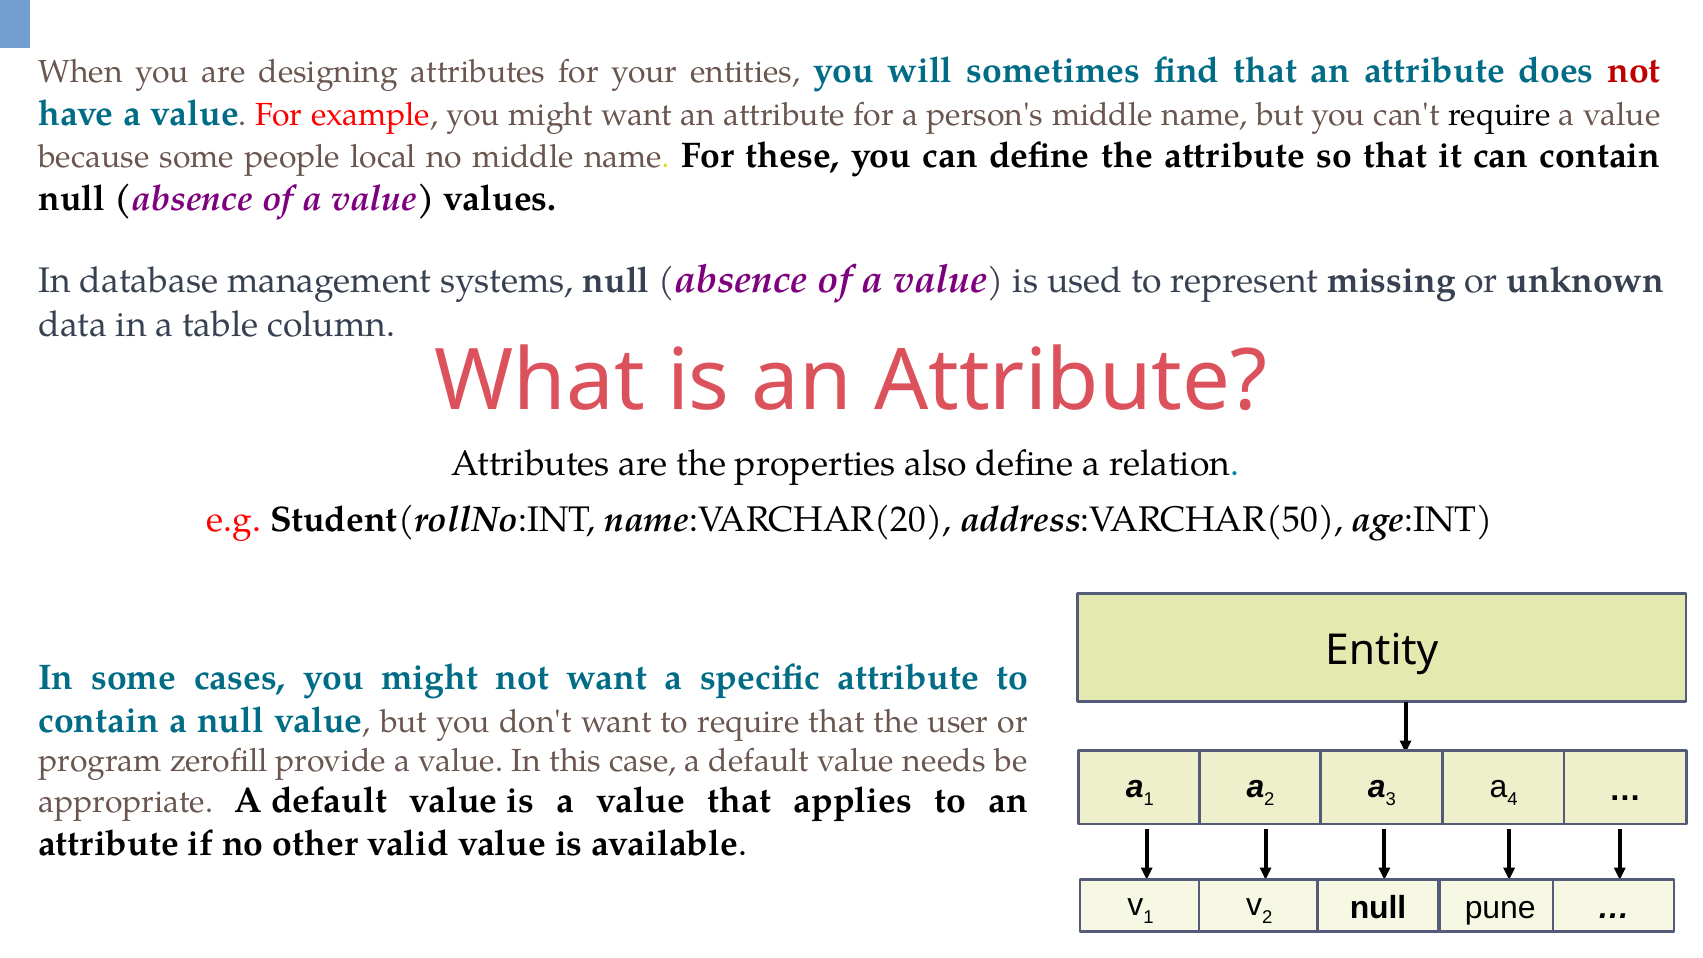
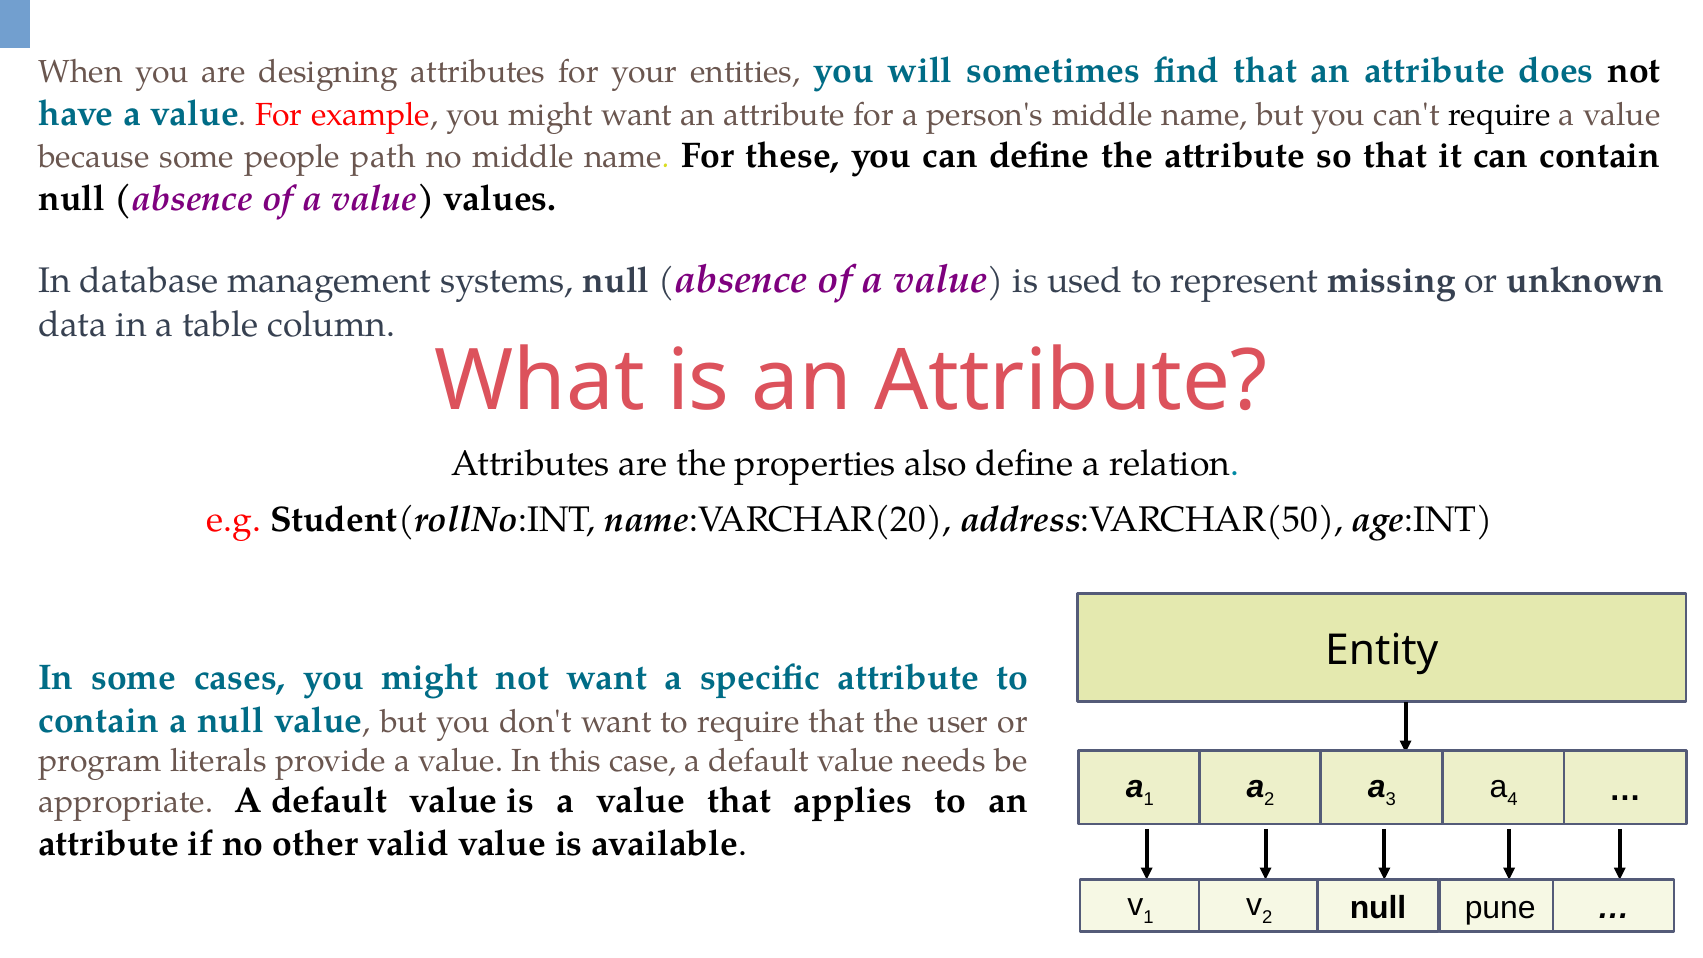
not at (1634, 71) colour: red -> black
local: local -> path
zerofill: zerofill -> literals
